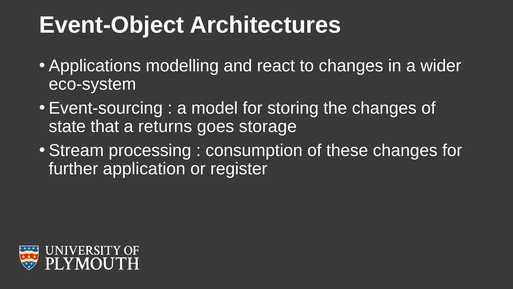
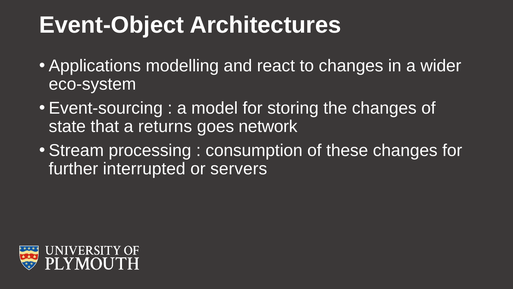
storage: storage -> network
application: application -> interrupted
register: register -> servers
